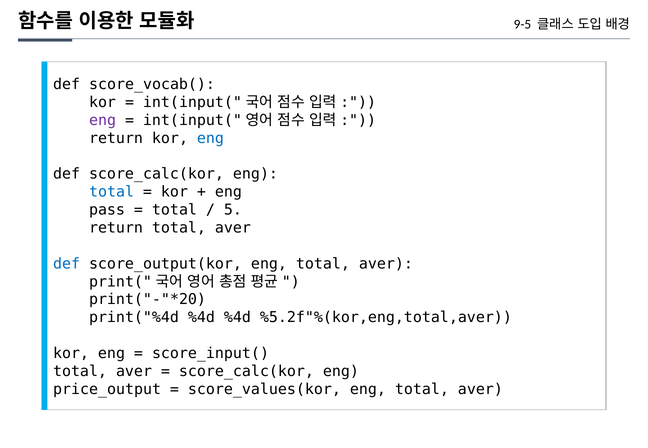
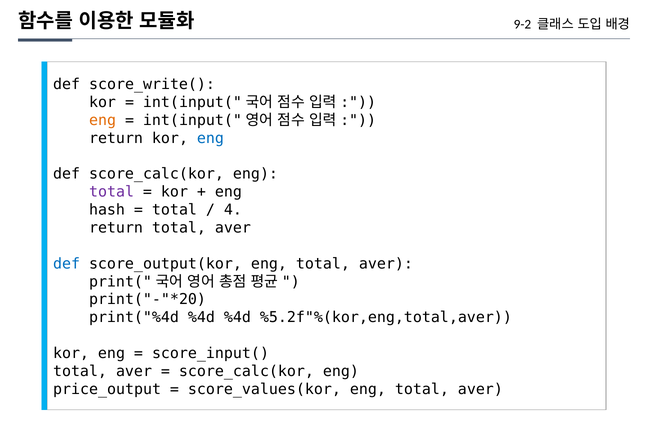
9-5: 9-5 -> 9-2
score_vocab(: score_vocab( -> score_write(
eng at (103, 120) colour: purple -> orange
total at (112, 192) colour: blue -> purple
pass: pass -> hash
5: 5 -> 4
